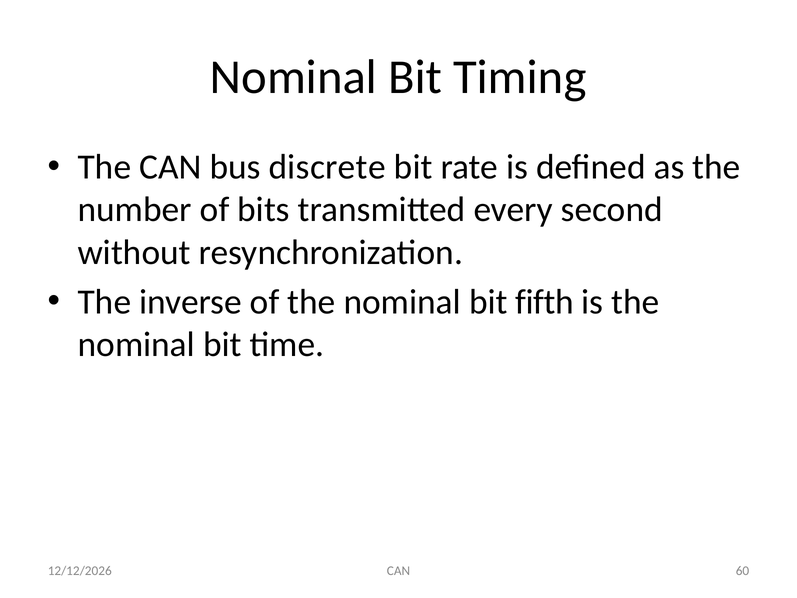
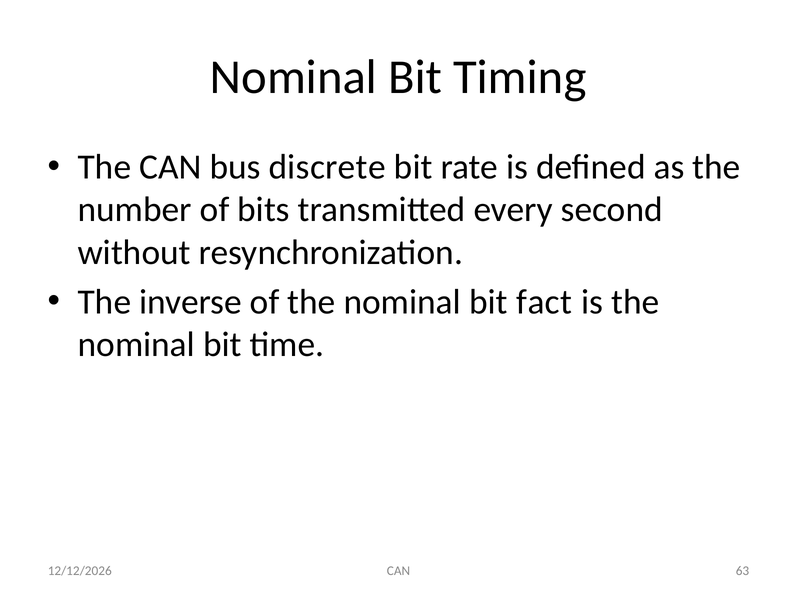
fifth: fifth -> fact
60: 60 -> 63
